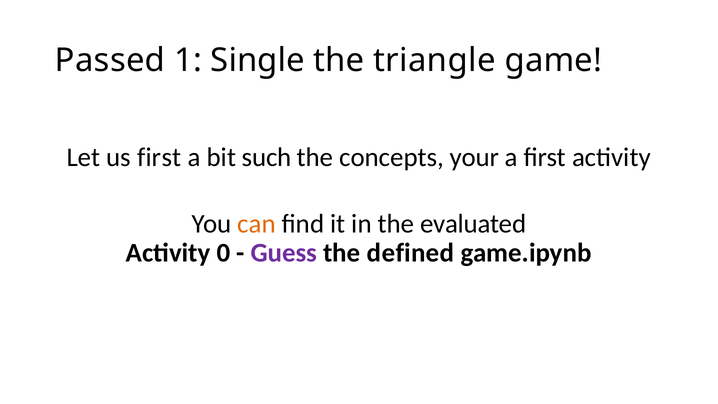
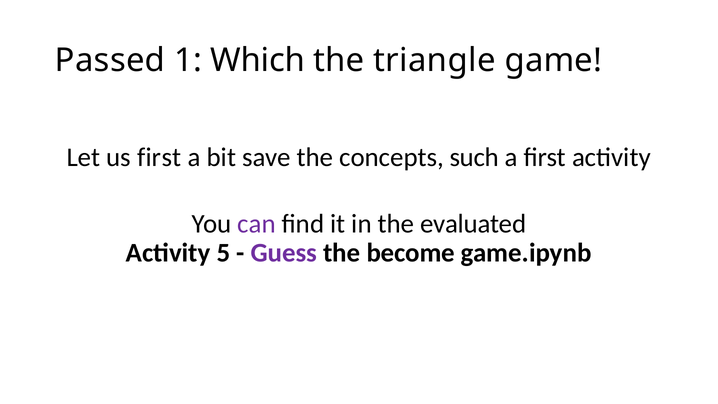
Single: Single -> Which
such: such -> save
your: your -> such
can colour: orange -> purple
0: 0 -> 5
defined: defined -> become
